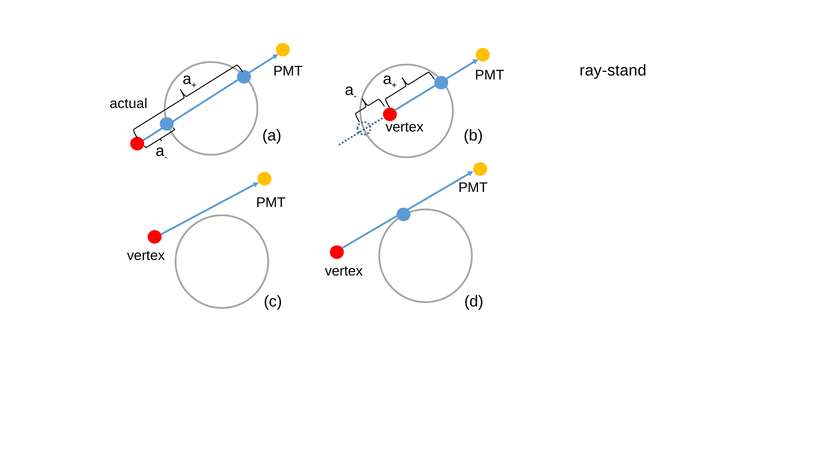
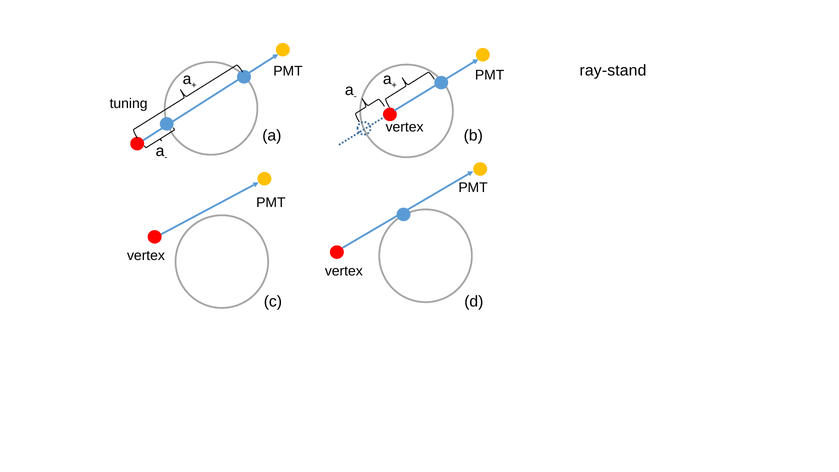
actual: actual -> tuning
